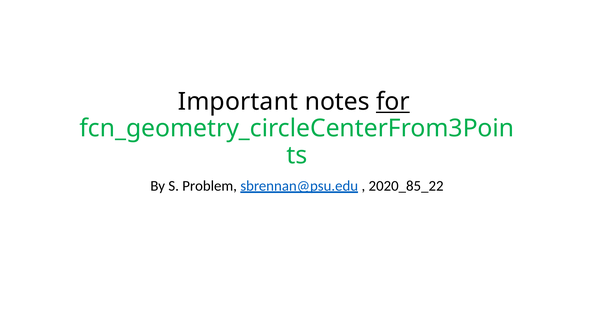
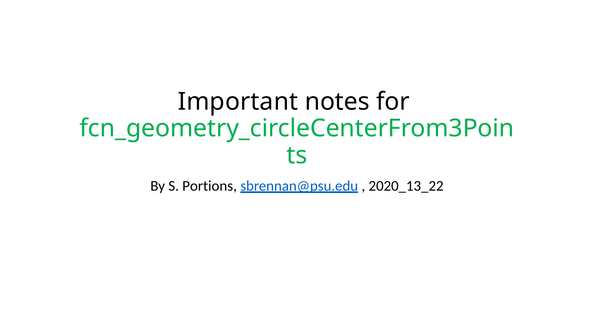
for underline: present -> none
Problem: Problem -> Portions
2020_85_22: 2020_85_22 -> 2020_13_22
